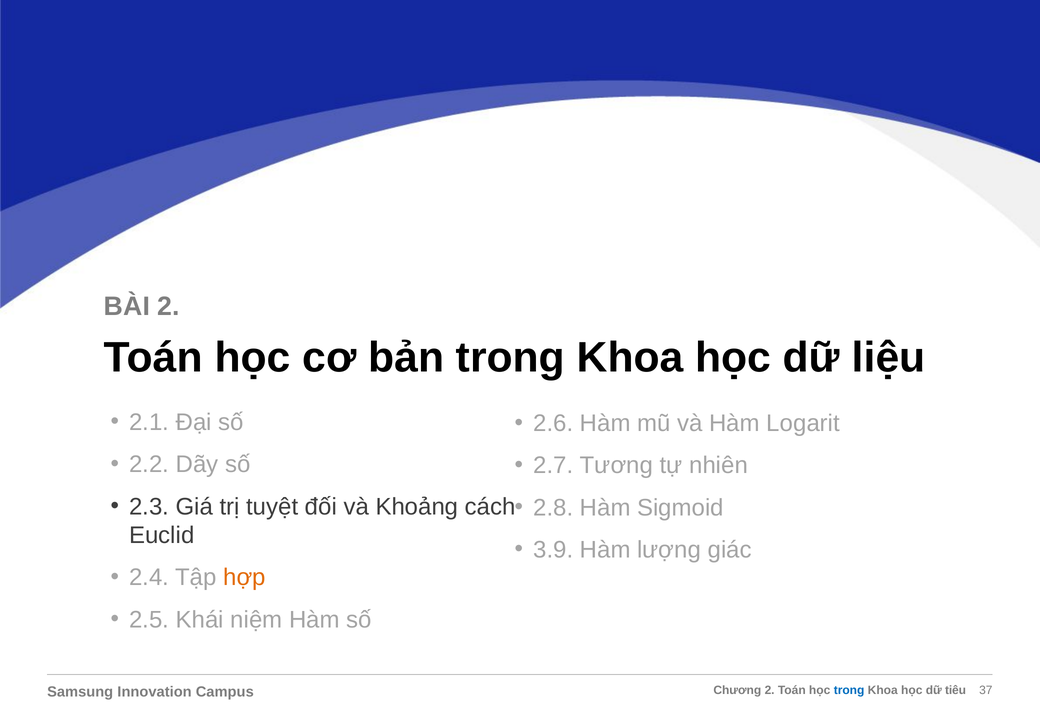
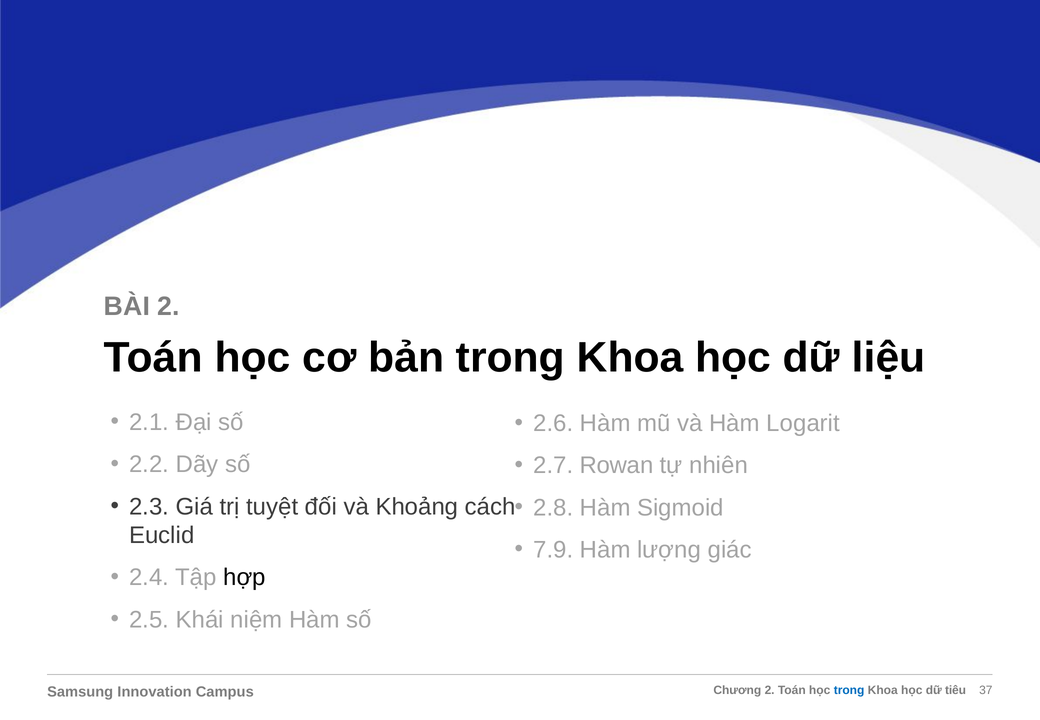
Tương: Tương -> Rowan
3.9: 3.9 -> 7.9
hợp colour: orange -> black
